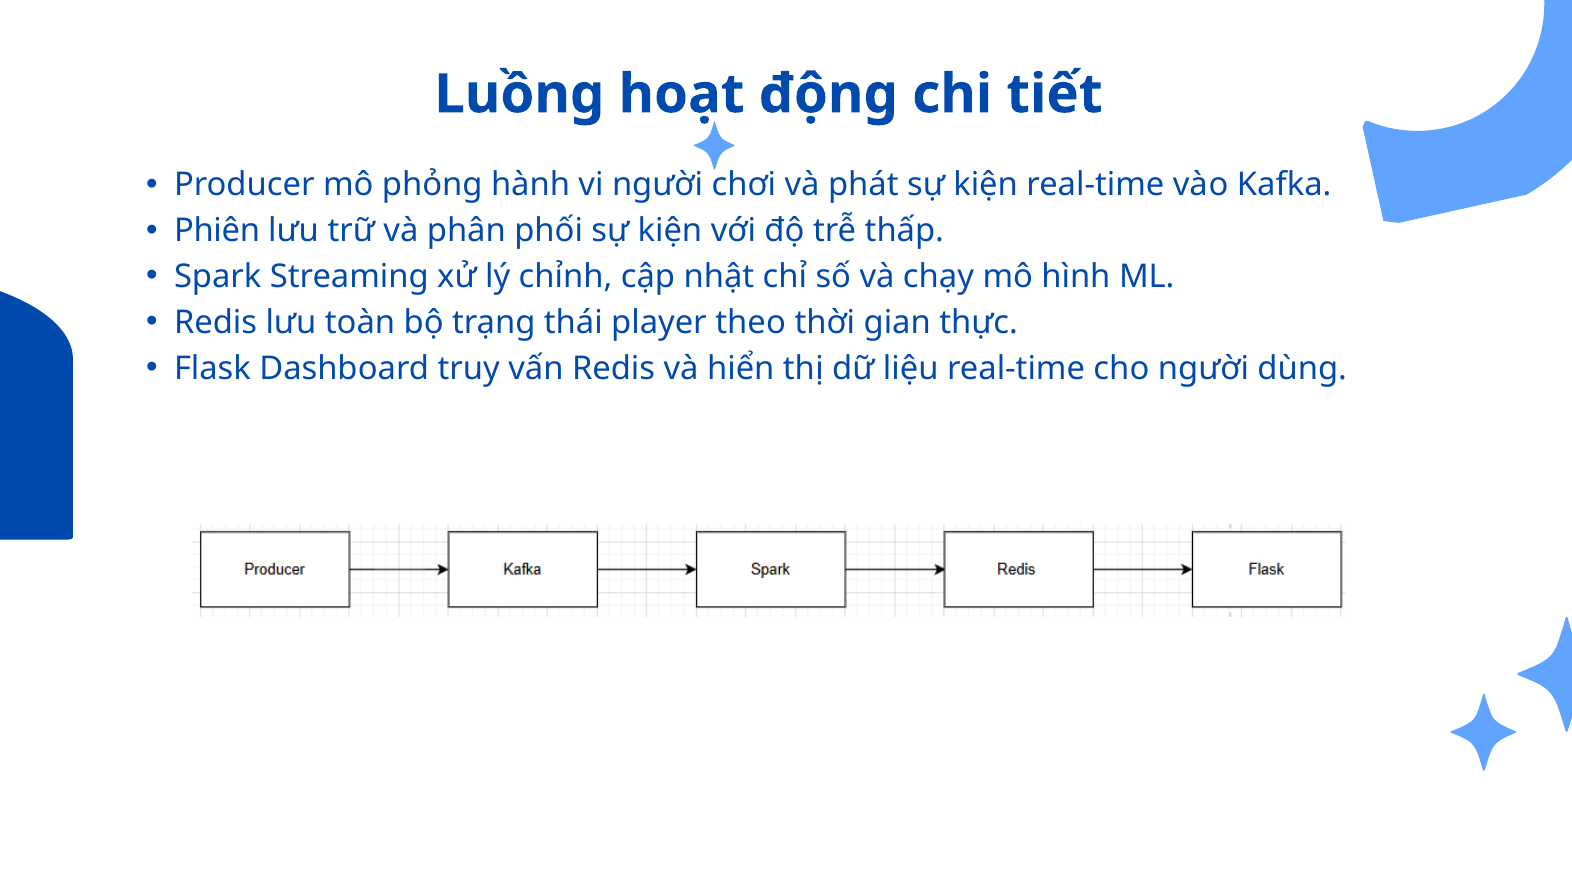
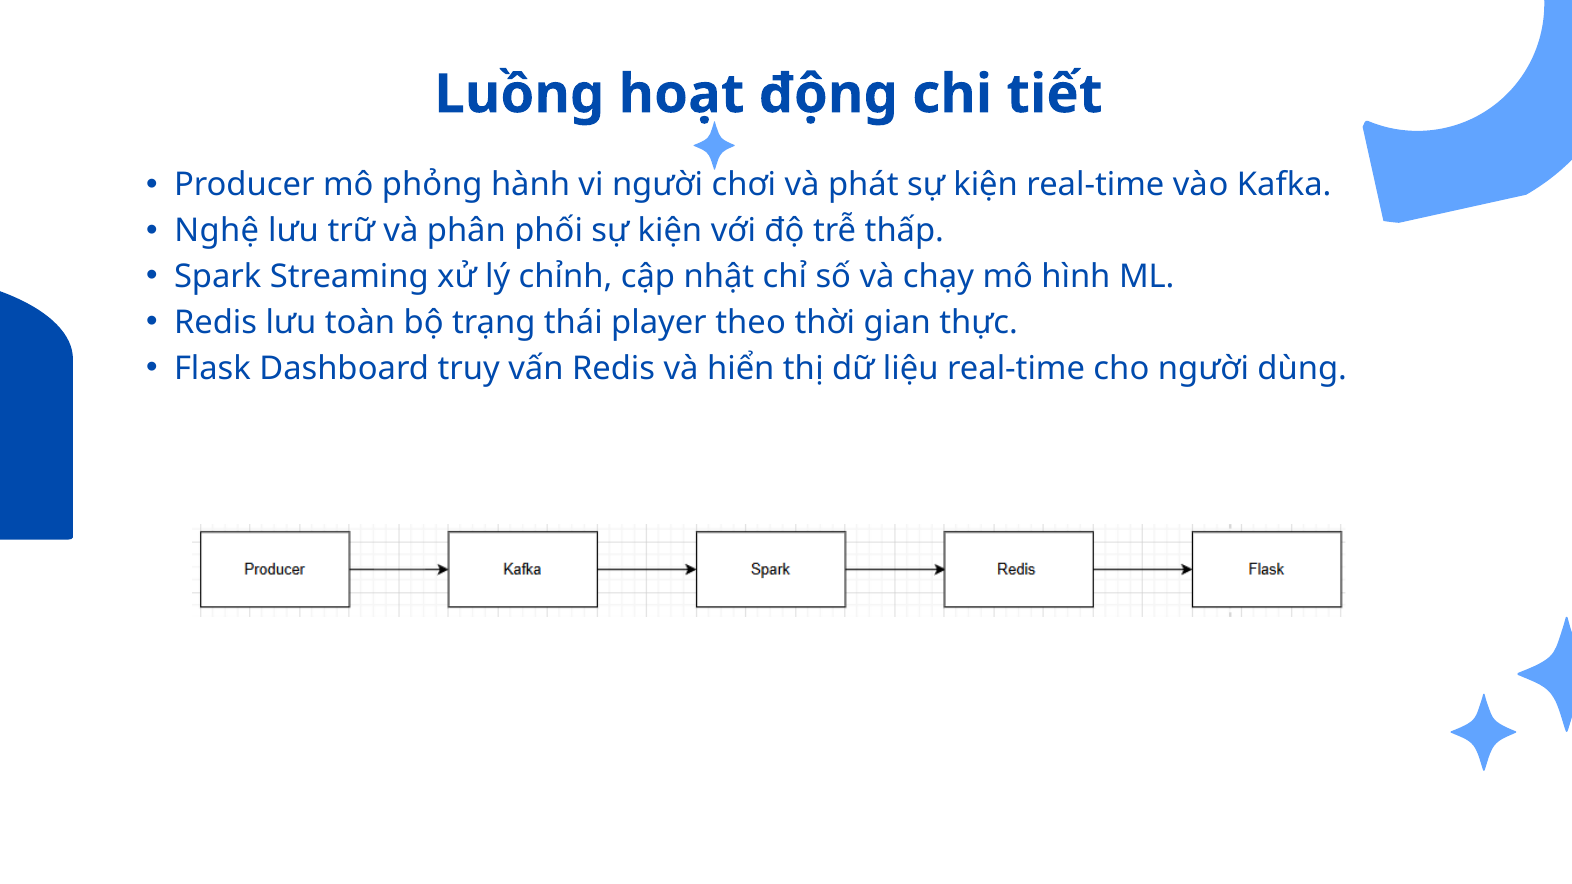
Phiên: Phiên -> Nghệ
